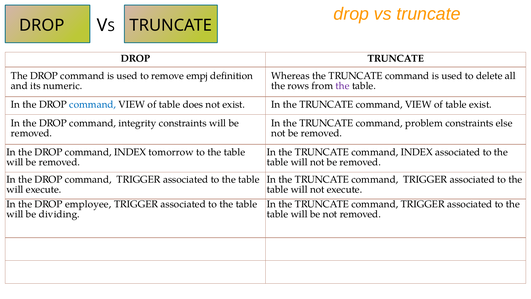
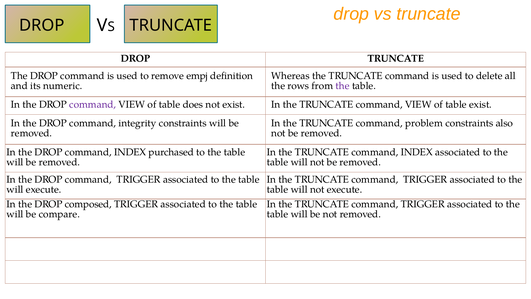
command at (93, 104) colour: blue -> purple
else: else -> also
tomorrow: tomorrow -> purchased
employee: employee -> composed
dividing: dividing -> compare
